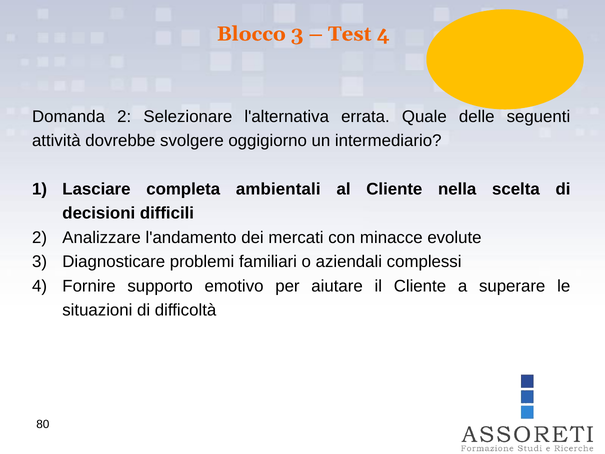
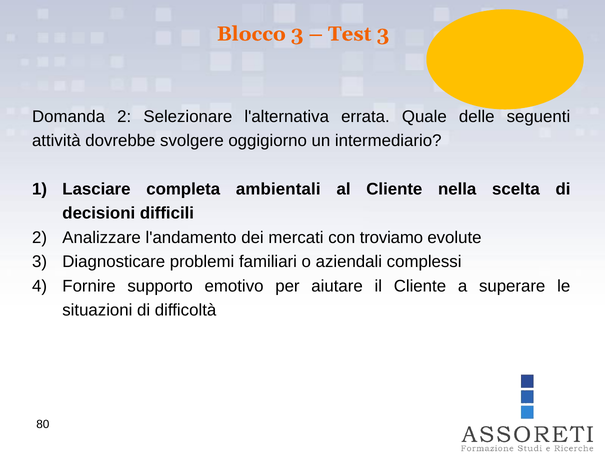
Test 4: 4 -> 3
minacce: minacce -> troviamo
